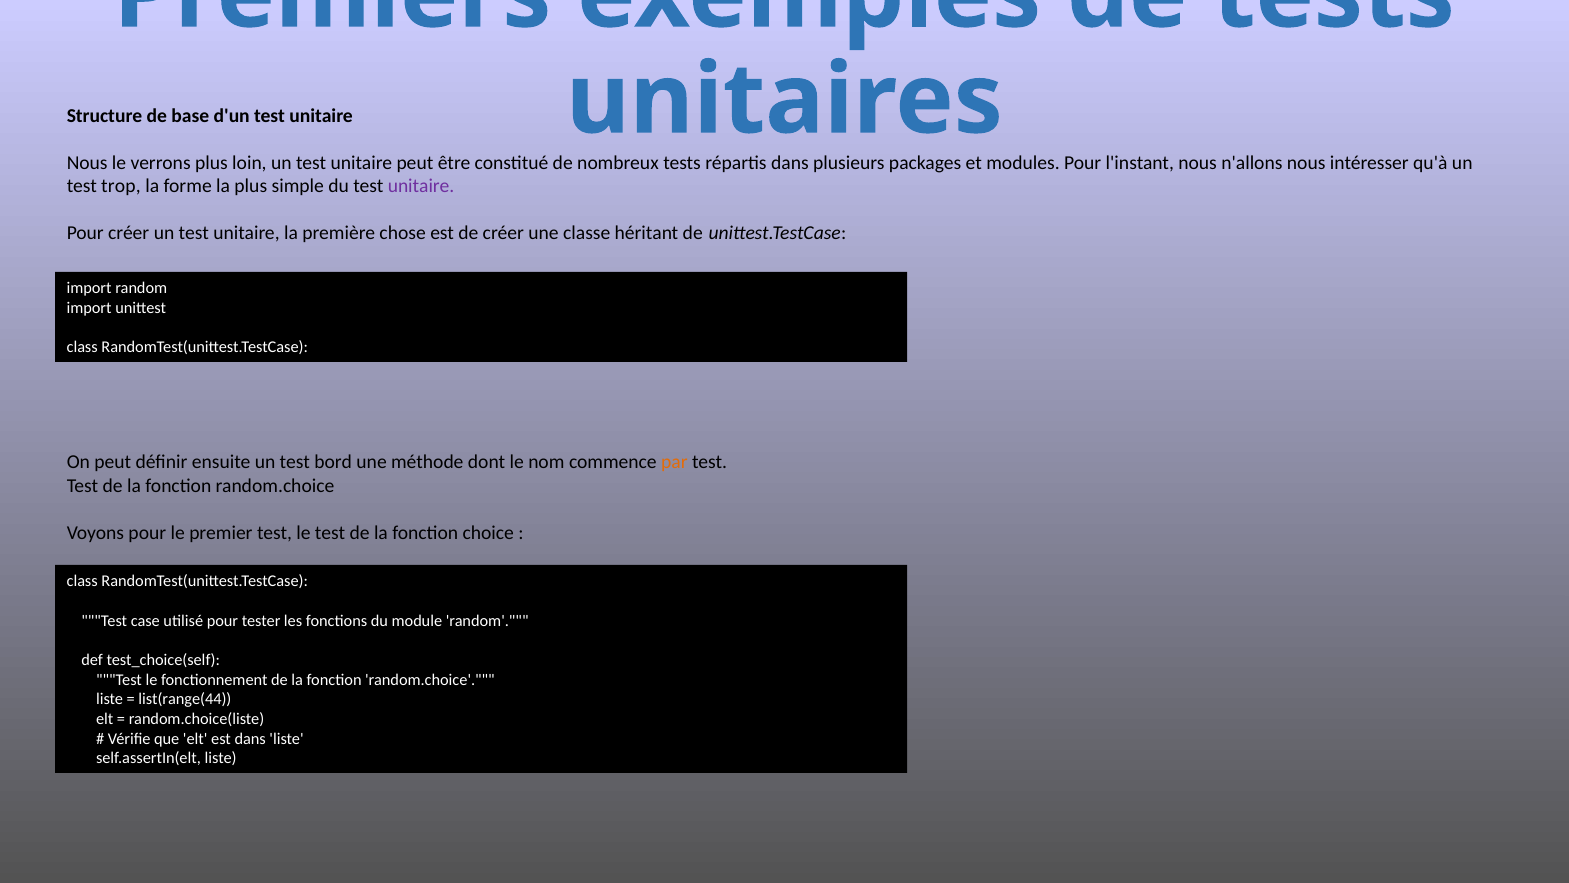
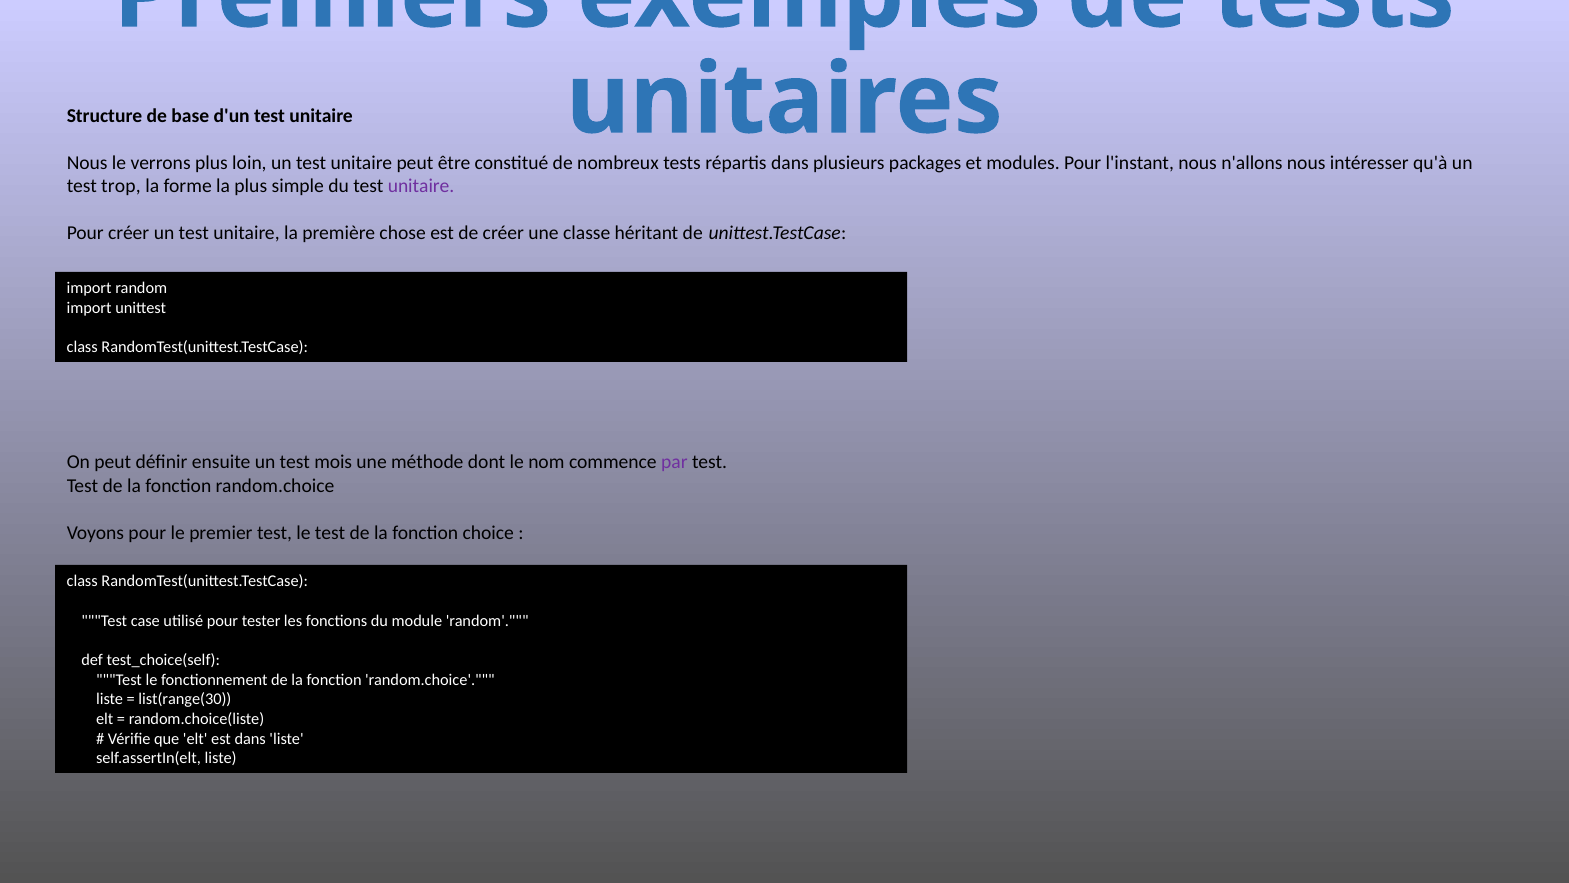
bord: bord -> mois
par colour: orange -> purple
list(range(44: list(range(44 -> list(range(30
